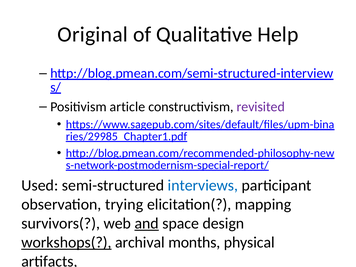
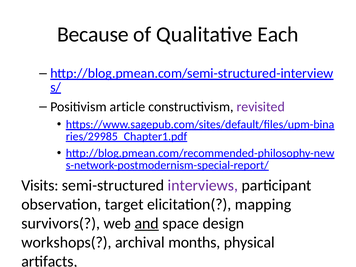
Original: Original -> Because
Help: Help -> Each
Used: Used -> Visits
interviews colour: blue -> purple
trying: trying -> target
workshops( underline: present -> none
